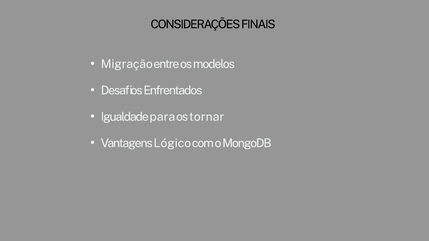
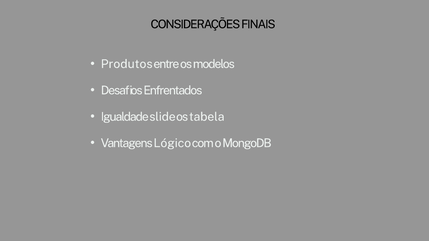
Migração: Migração -> Produtos
para: para -> slide
tornar: tornar -> tabela
